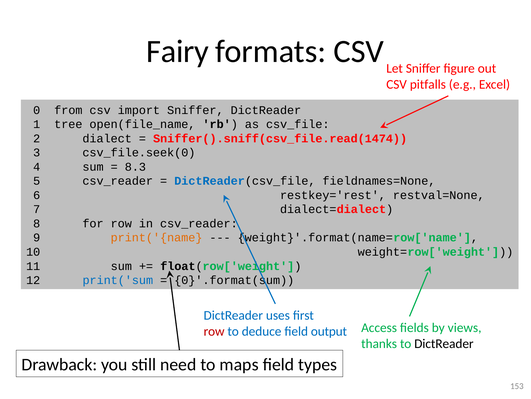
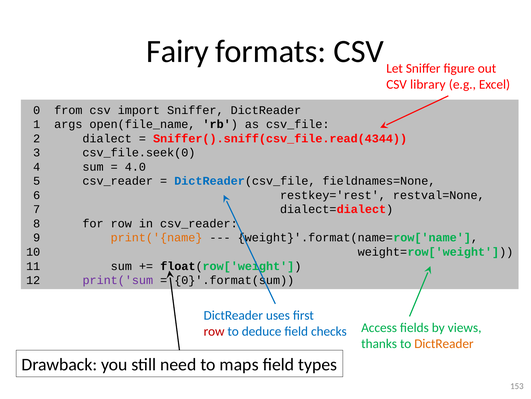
pitfalls: pitfalls -> library
tree: tree -> args
Sniffer().sniff(csv_file.read(1474: Sniffer().sniff(csv_file.read(1474 -> Sniffer().sniff(csv_file.read(4344
8.3: 8.3 -> 4.0
print('sum colour: blue -> purple
output: output -> checks
DictReader at (444, 343) colour: black -> orange
